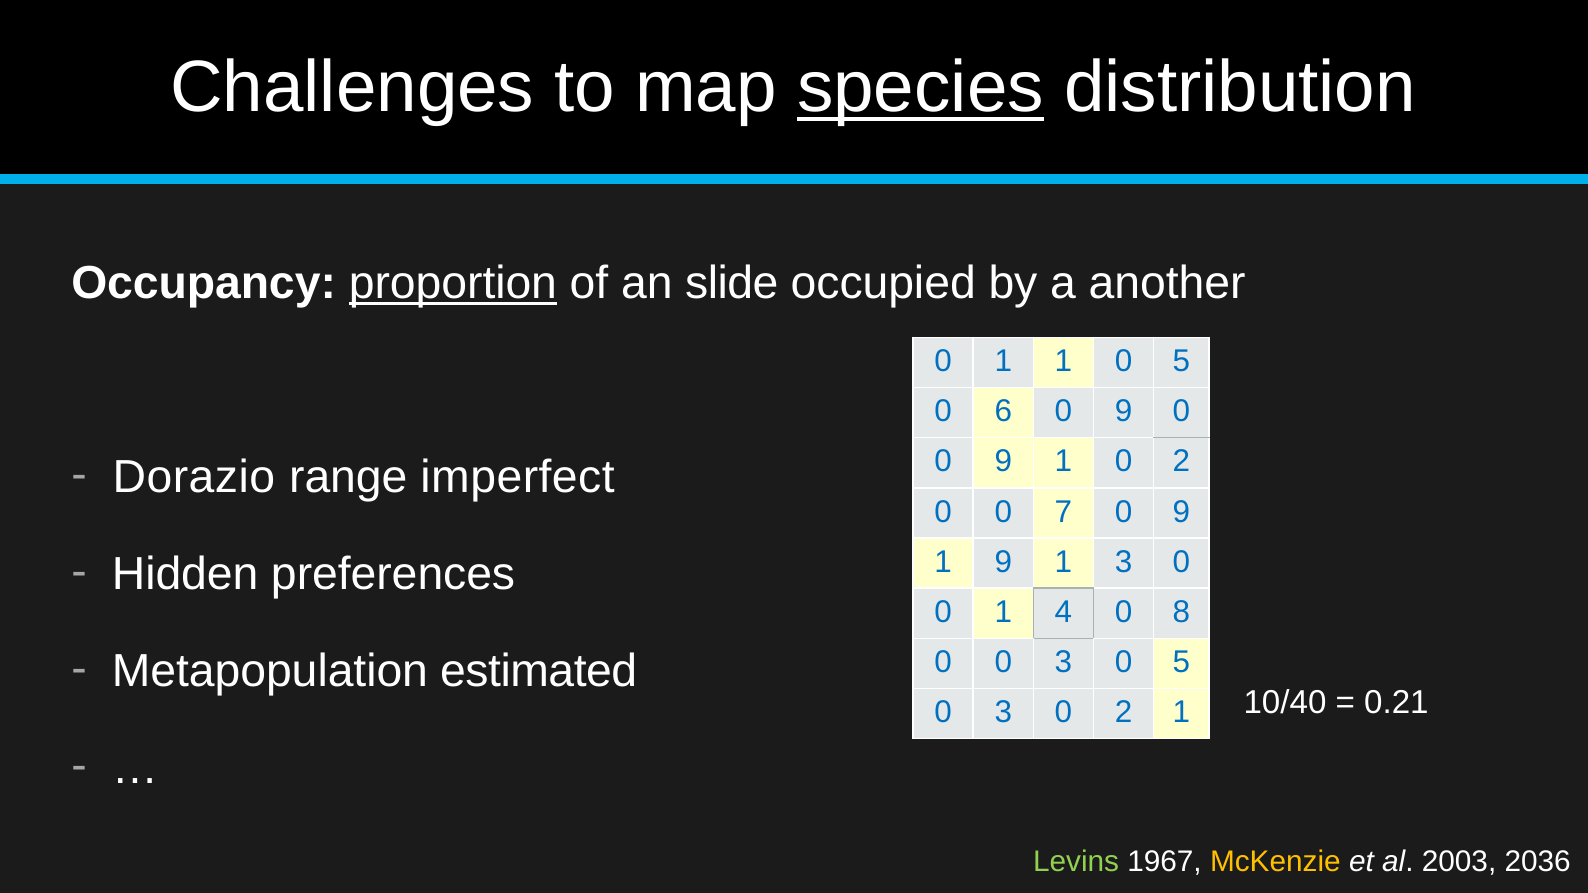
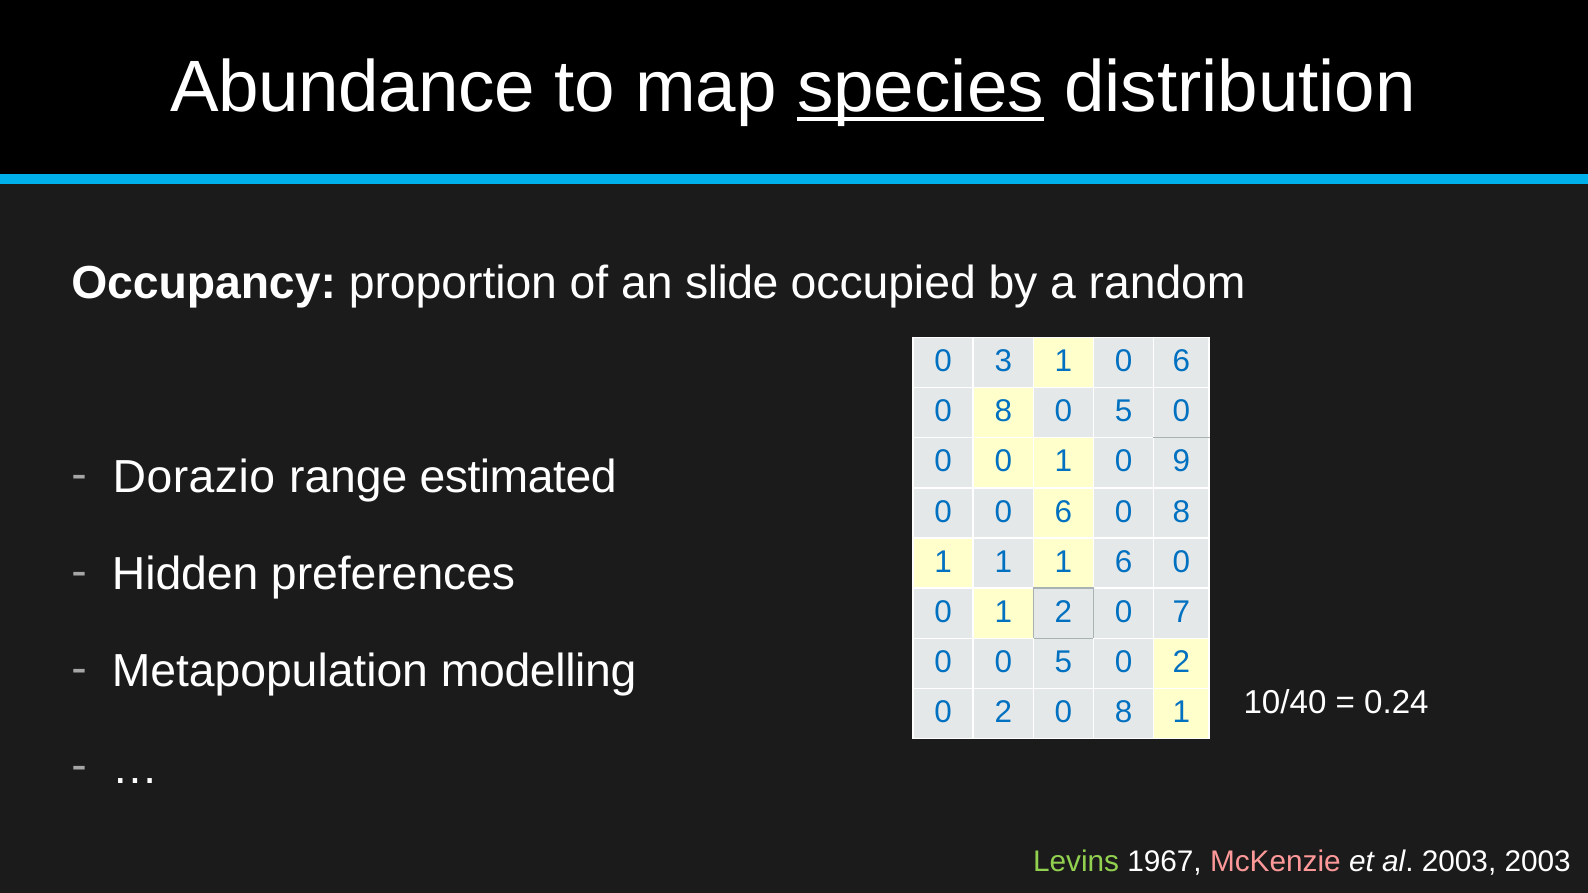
Challenges: Challenges -> Abundance
proportion underline: present -> none
another: another -> random
1 at (1003, 361): 1 -> 3
1 0 5: 5 -> 6
6 at (1003, 412): 6 -> 8
9 at (1124, 412): 9 -> 5
9 at (1003, 462): 9 -> 0
1 0 2: 2 -> 9
imperfect: imperfect -> estimated
0 0 7: 7 -> 6
9 at (1181, 512): 9 -> 8
9 at (1003, 562): 9 -> 1
1 3: 3 -> 6
1 4: 4 -> 2
8: 8 -> 7
estimated: estimated -> modelling
0 0 3: 3 -> 5
5 at (1181, 663): 5 -> 2
0.21: 0.21 -> 0.24
3 at (1003, 713): 3 -> 2
2 at (1124, 713): 2 -> 8
McKenzie colour: yellow -> pink
2003 2036: 2036 -> 2003
